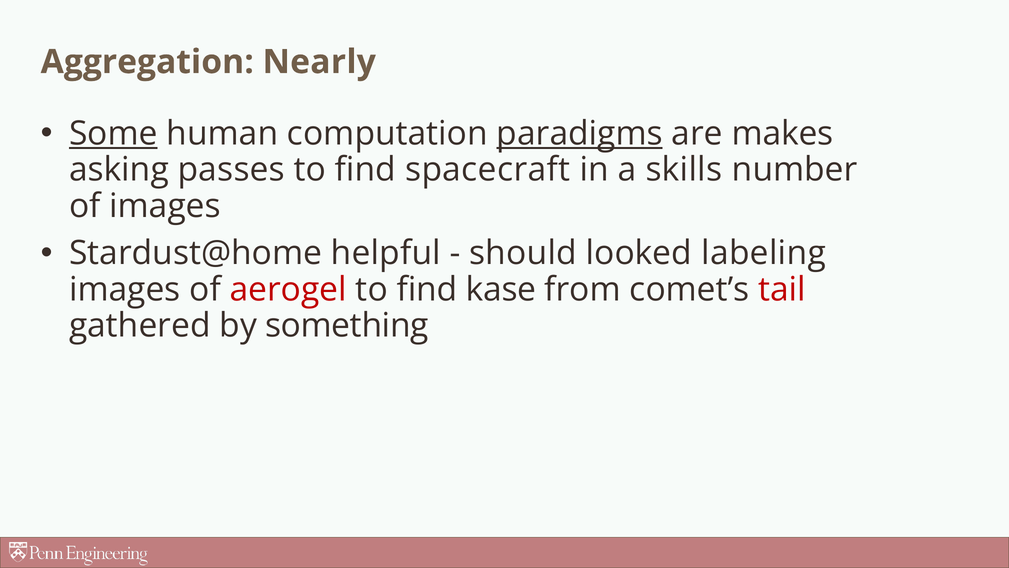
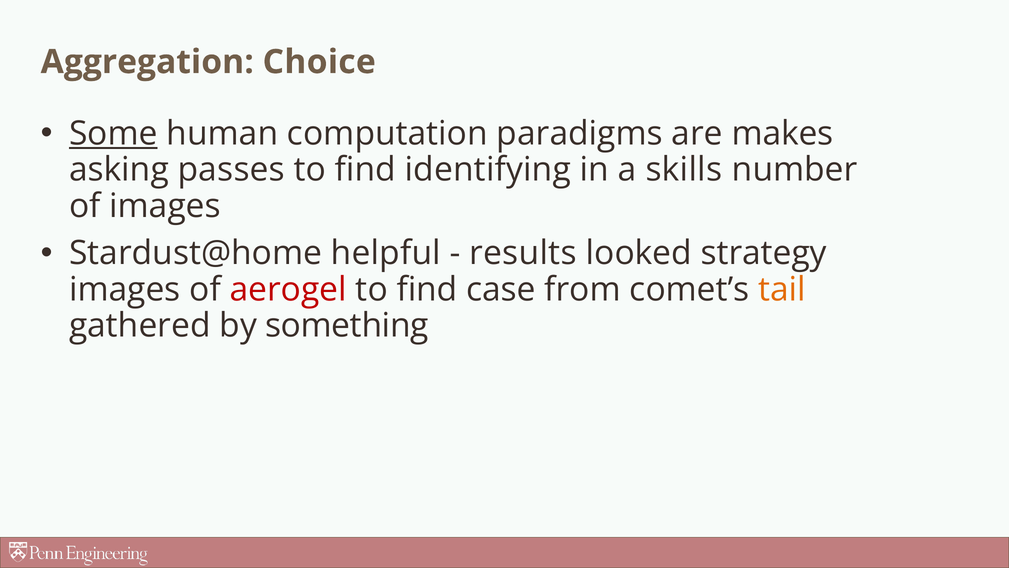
Nearly: Nearly -> Choice
paradigms underline: present -> none
spacecraft: spacecraft -> identifying
should: should -> results
labeling: labeling -> strategy
kase: kase -> case
tail colour: red -> orange
